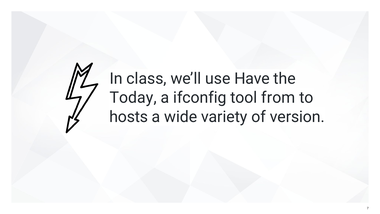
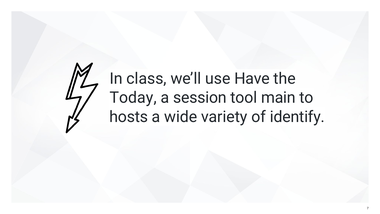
ifconfig: ifconfig -> session
from: from -> main
version: version -> identify
